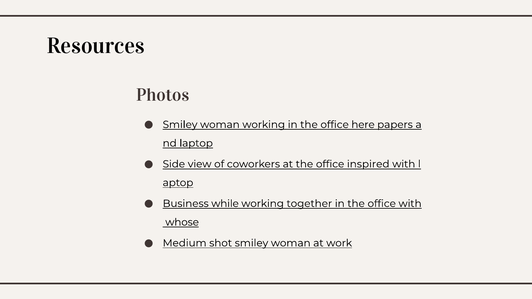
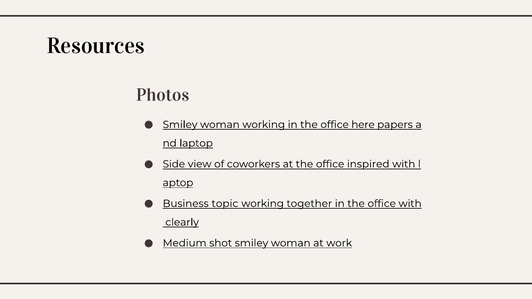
while: while -> topic
whose: whose -> clearly
